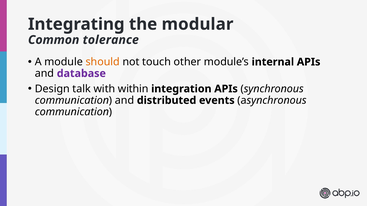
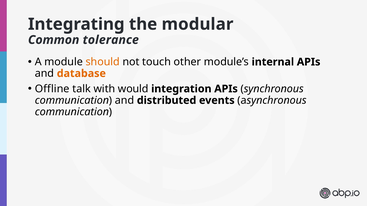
database colour: purple -> orange
Design: Design -> Offline
within: within -> would
